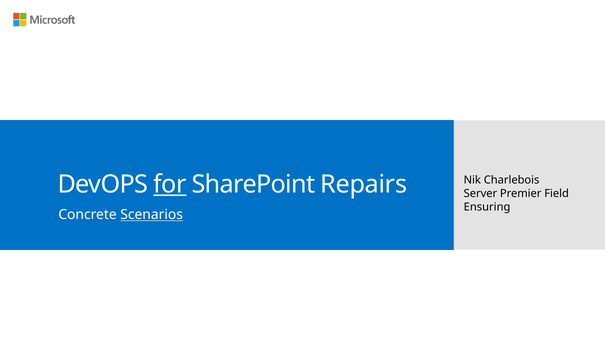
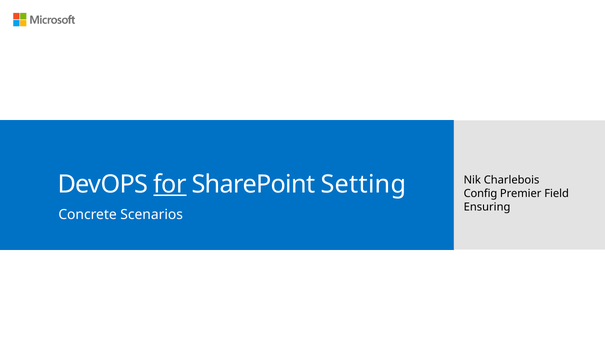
Repairs: Repairs -> Setting
Server: Server -> Config
Scenarios underline: present -> none
